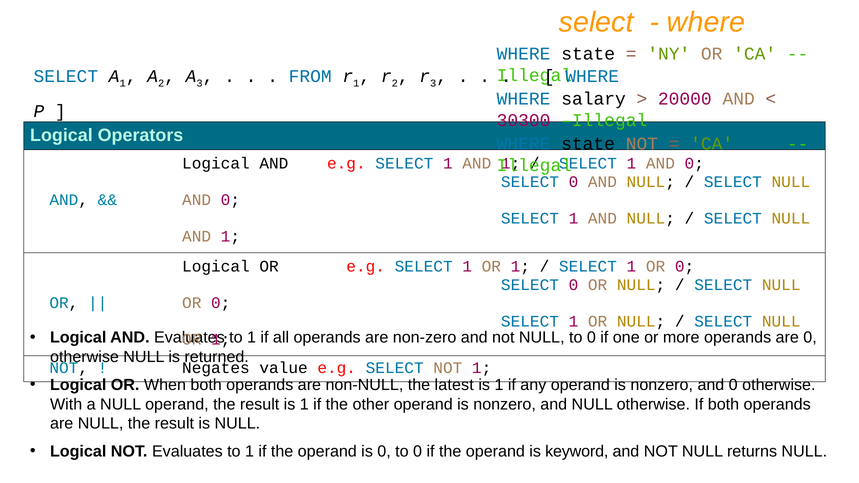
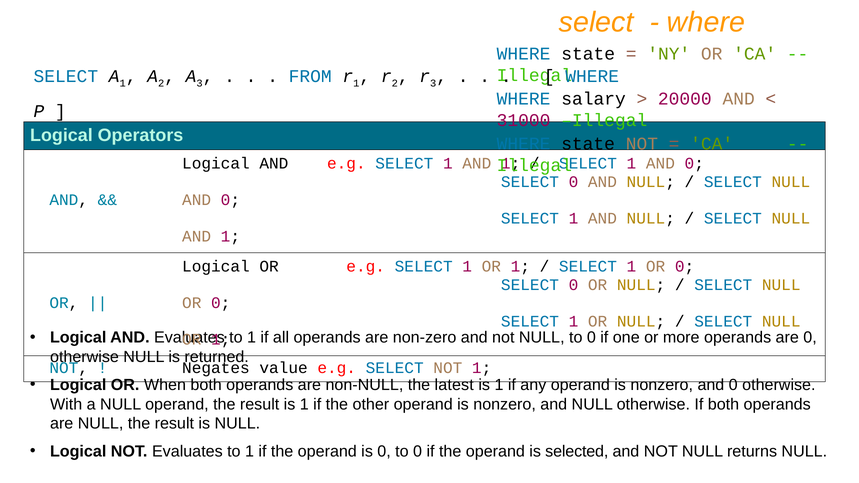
30300: 30300 -> 31000
keyword: keyword -> selected
